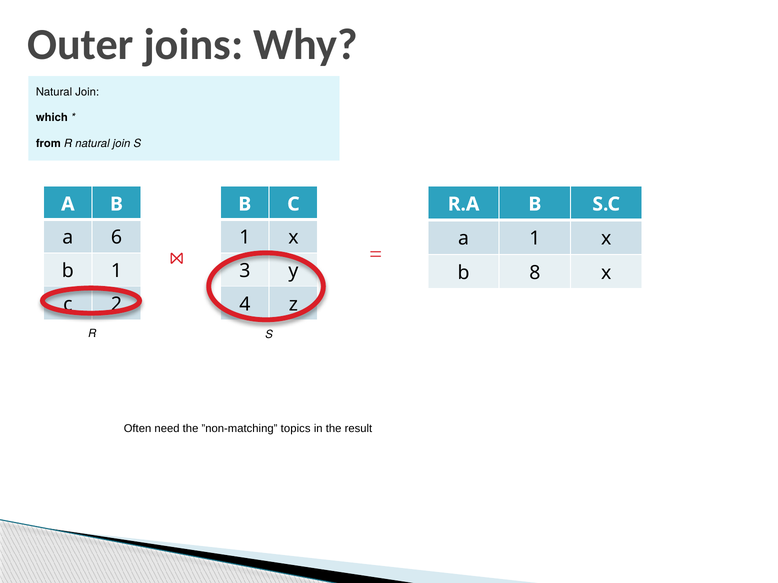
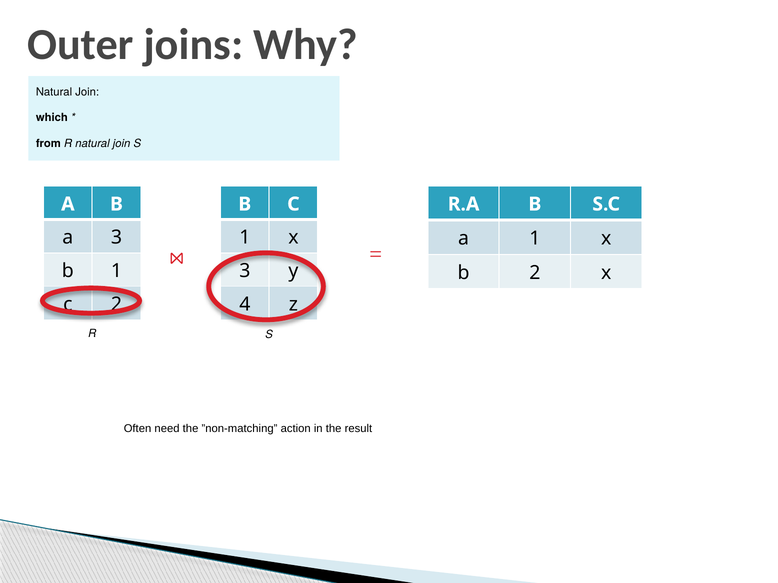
a 6: 6 -> 3
b 8: 8 -> 2
topics: topics -> action
